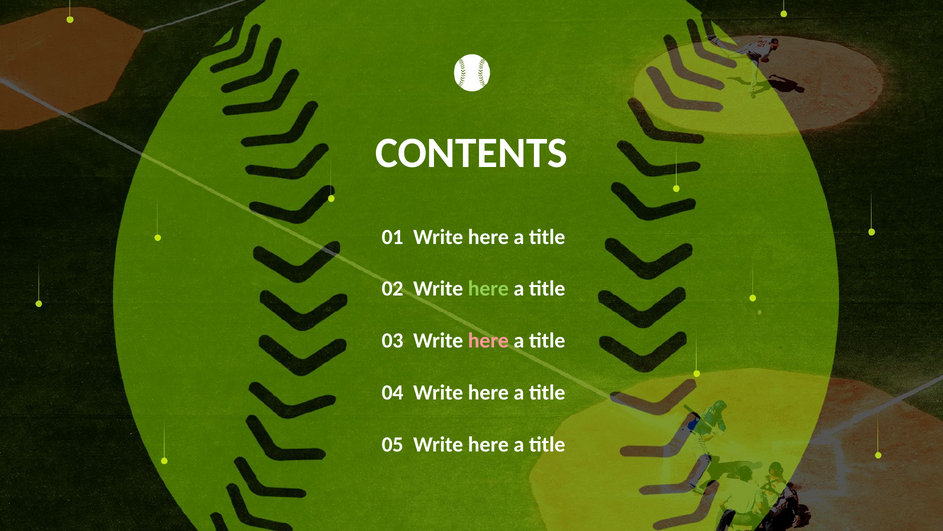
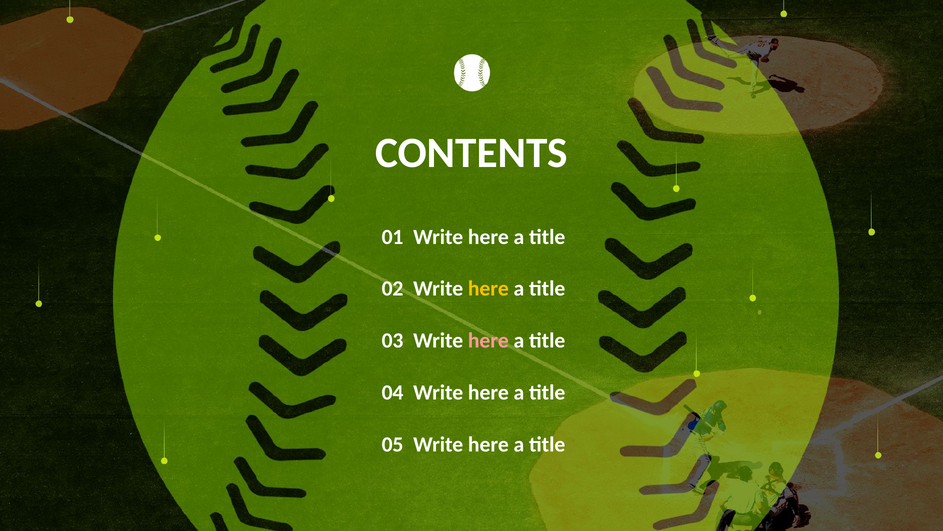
here at (488, 289) colour: light green -> yellow
